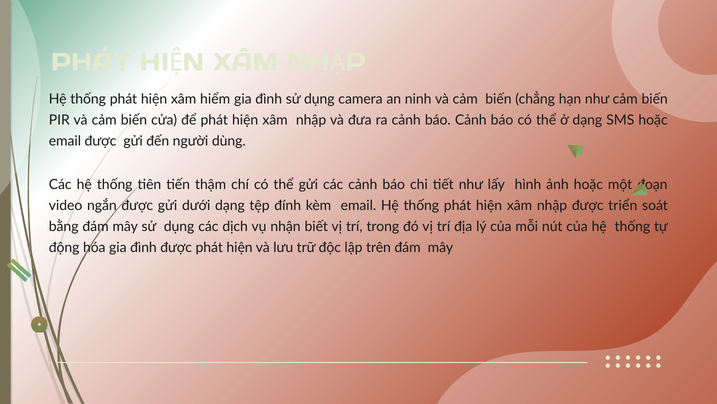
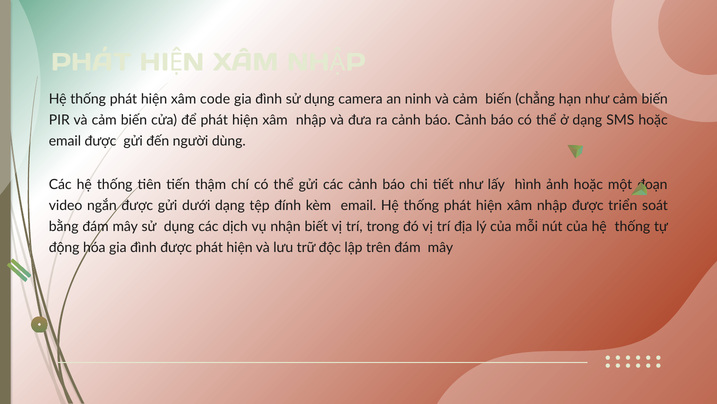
hiểm: hiểm -> code
